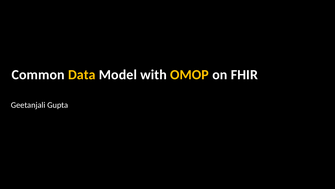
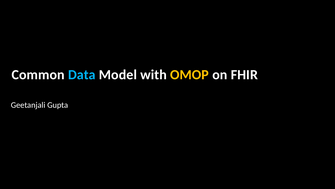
Data colour: yellow -> light blue
